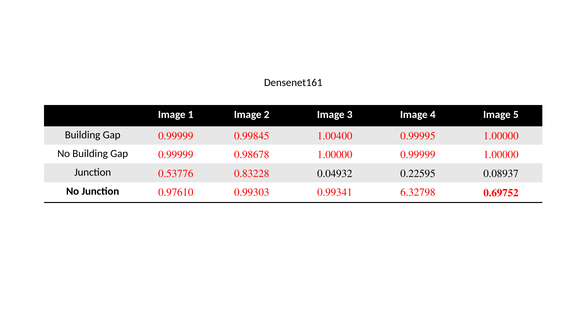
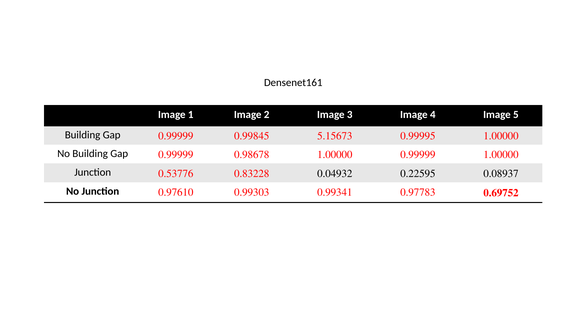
1.00400: 1.00400 -> 5.15673
6.32798: 6.32798 -> 0.97783
